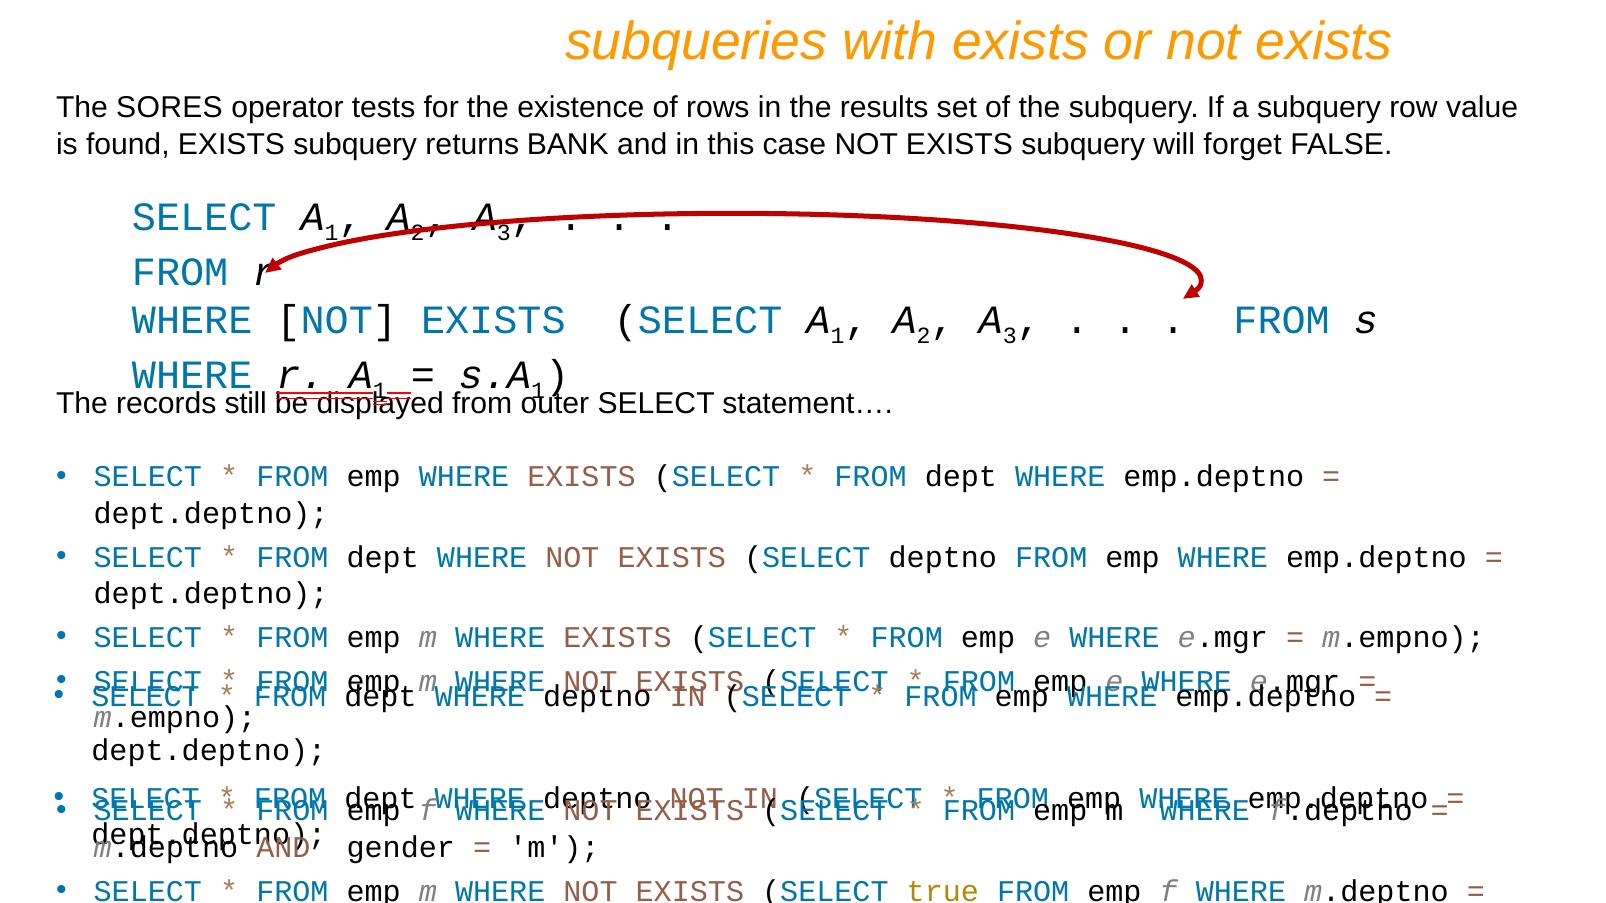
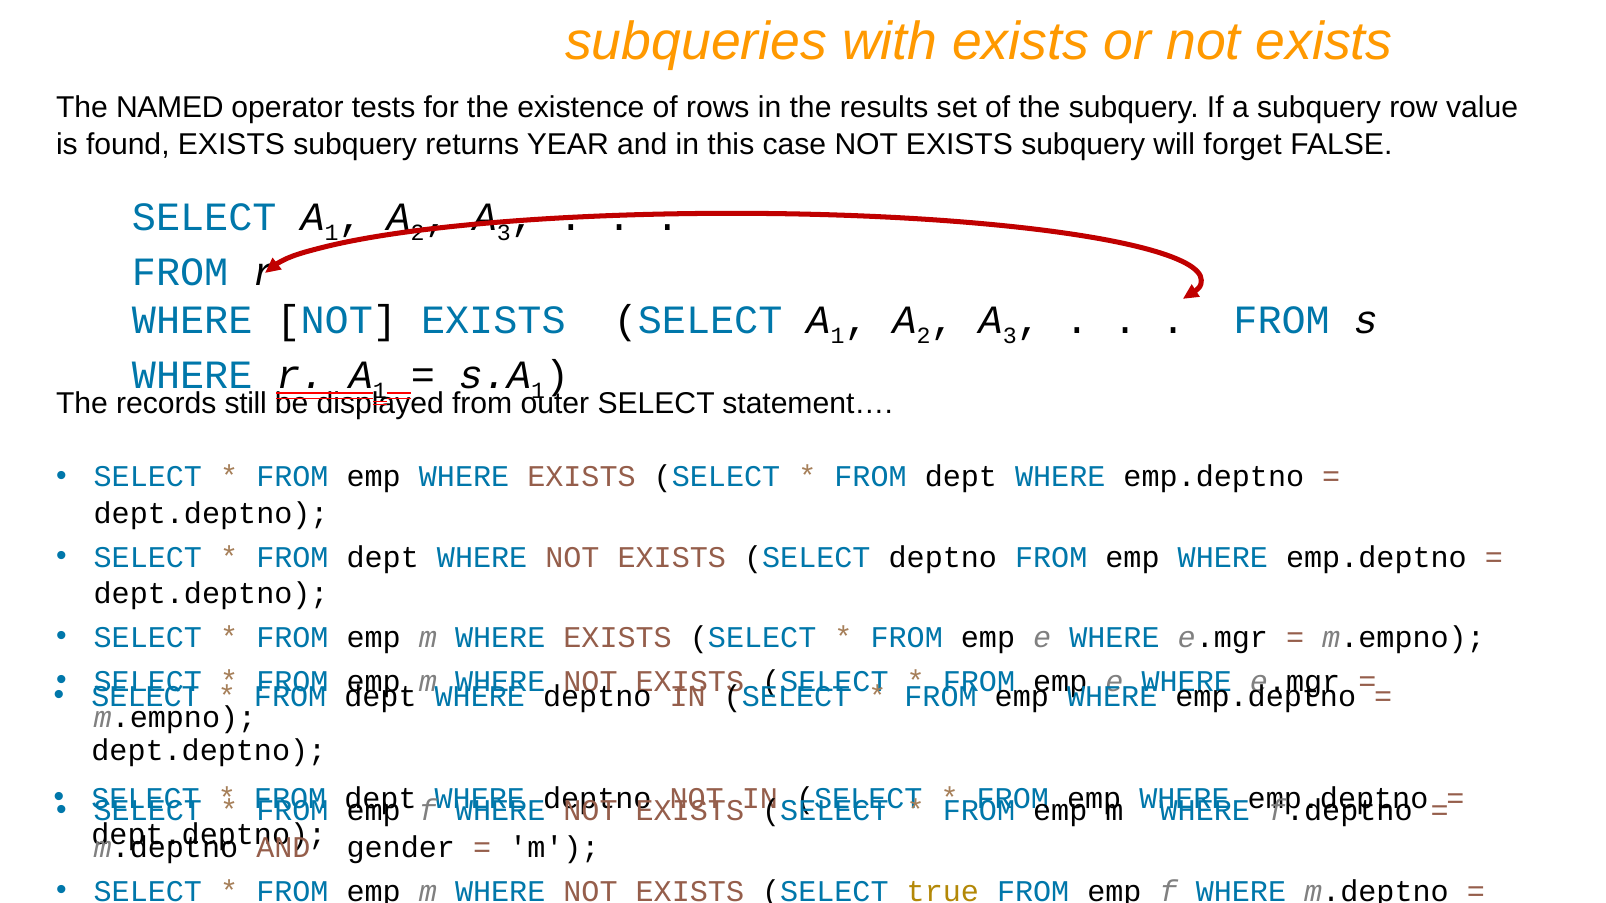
SORES: SORES -> NAMED
BANK: BANK -> YEAR
